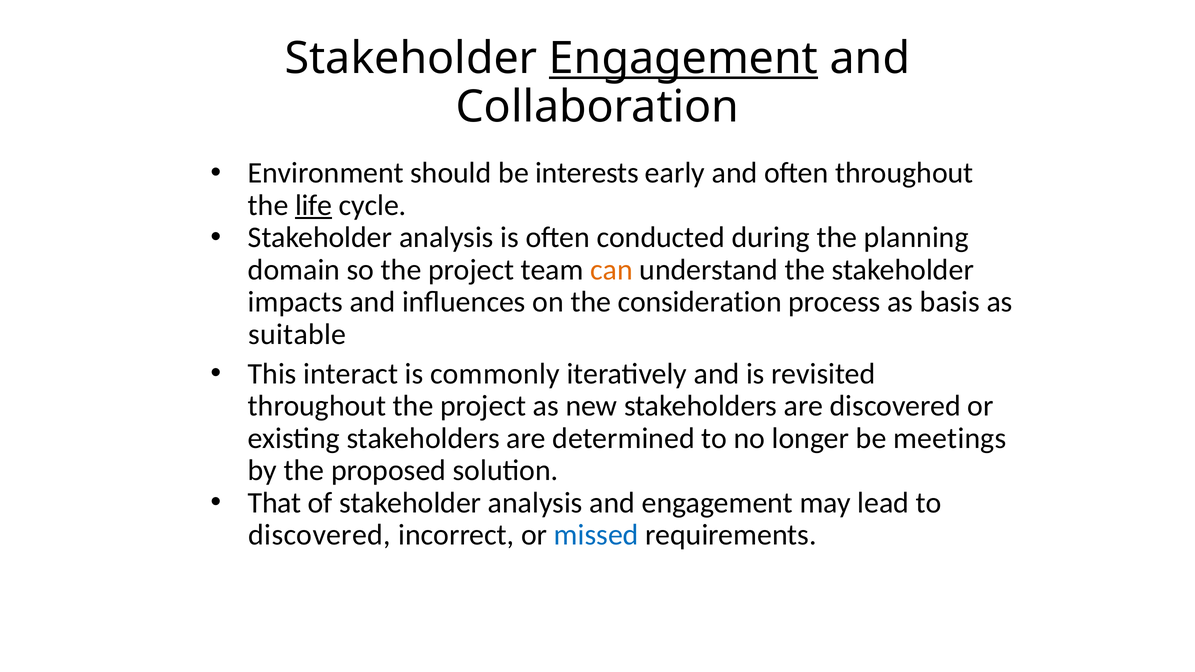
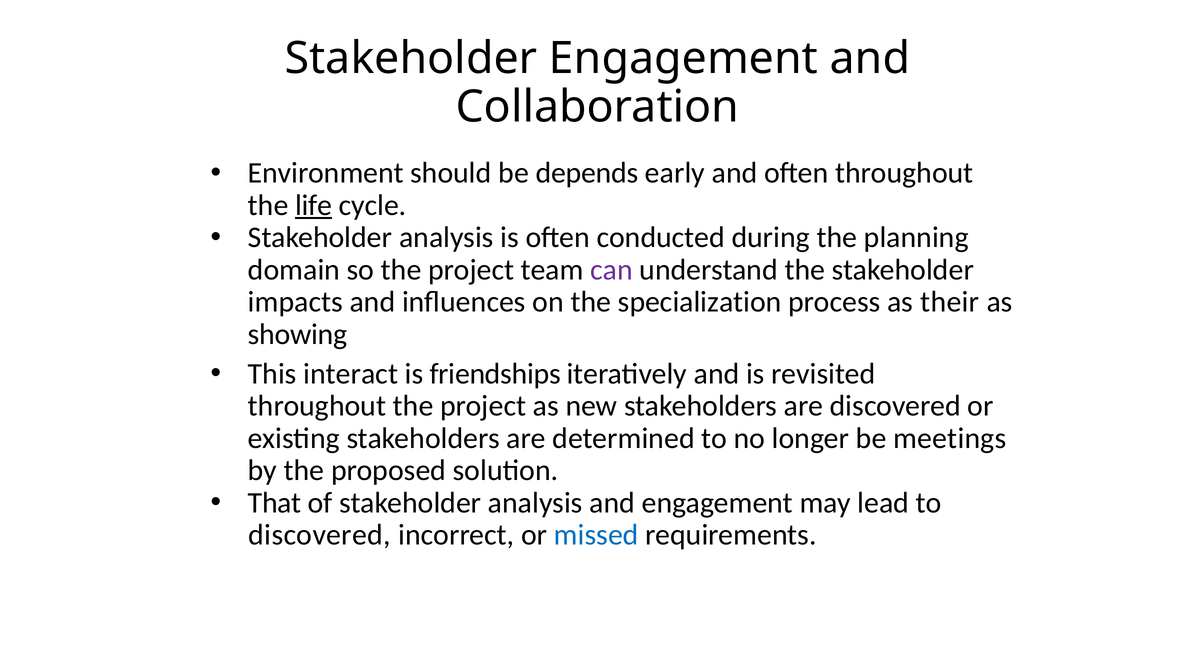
Engagement at (684, 58) underline: present -> none
interests: interests -> depends
can colour: orange -> purple
consideration: consideration -> specialization
basis: basis -> their
suitable: suitable -> showing
commonly: commonly -> friendships
